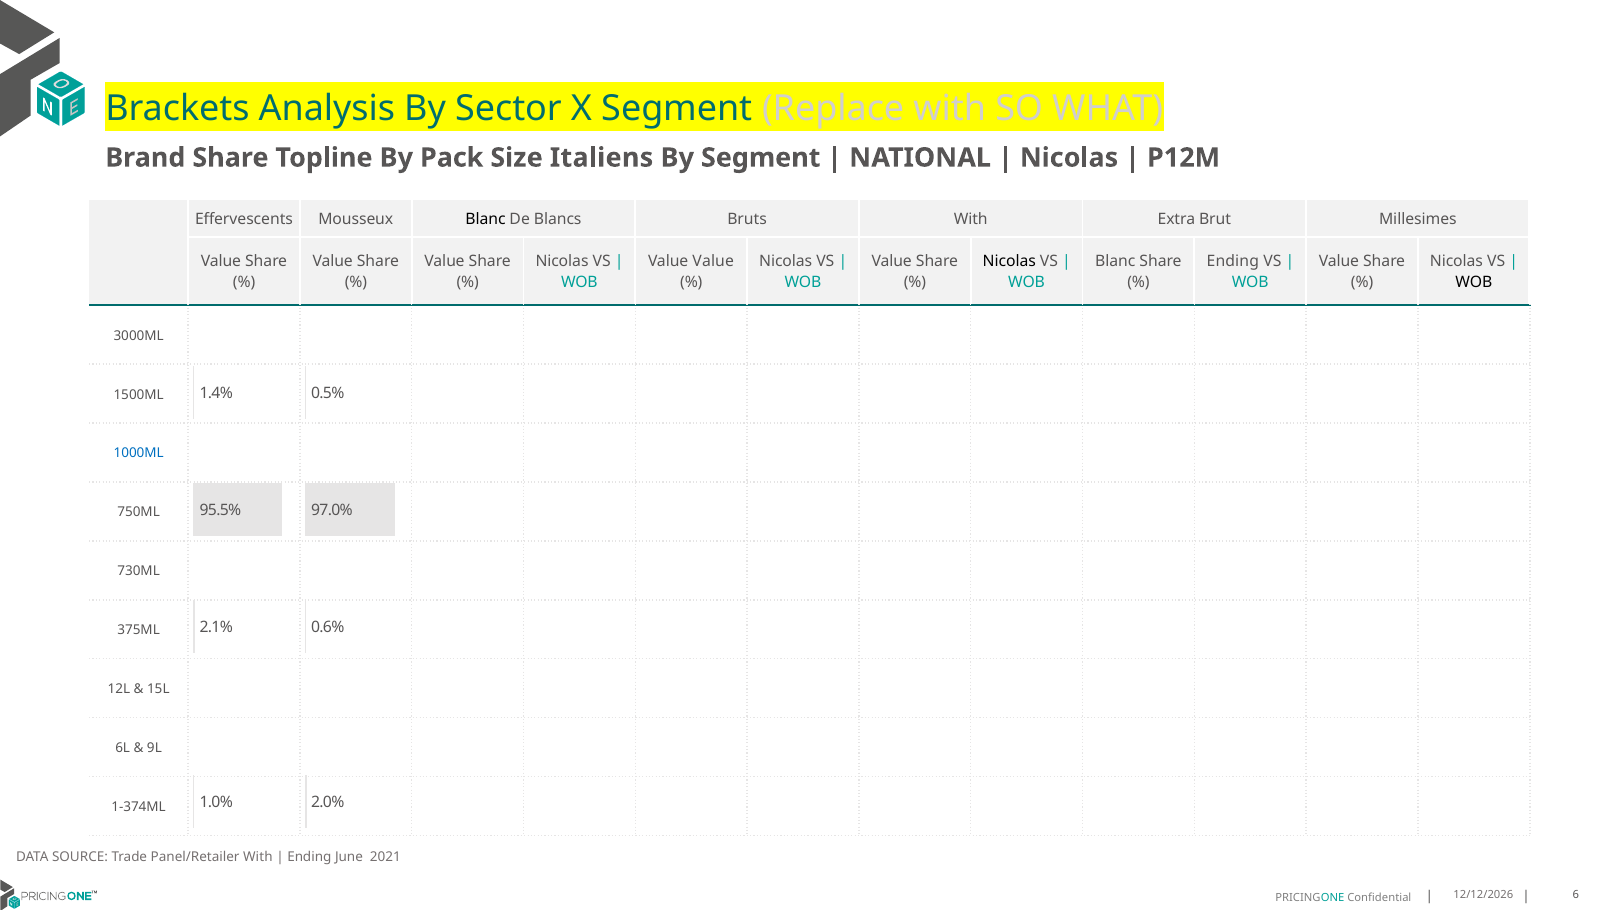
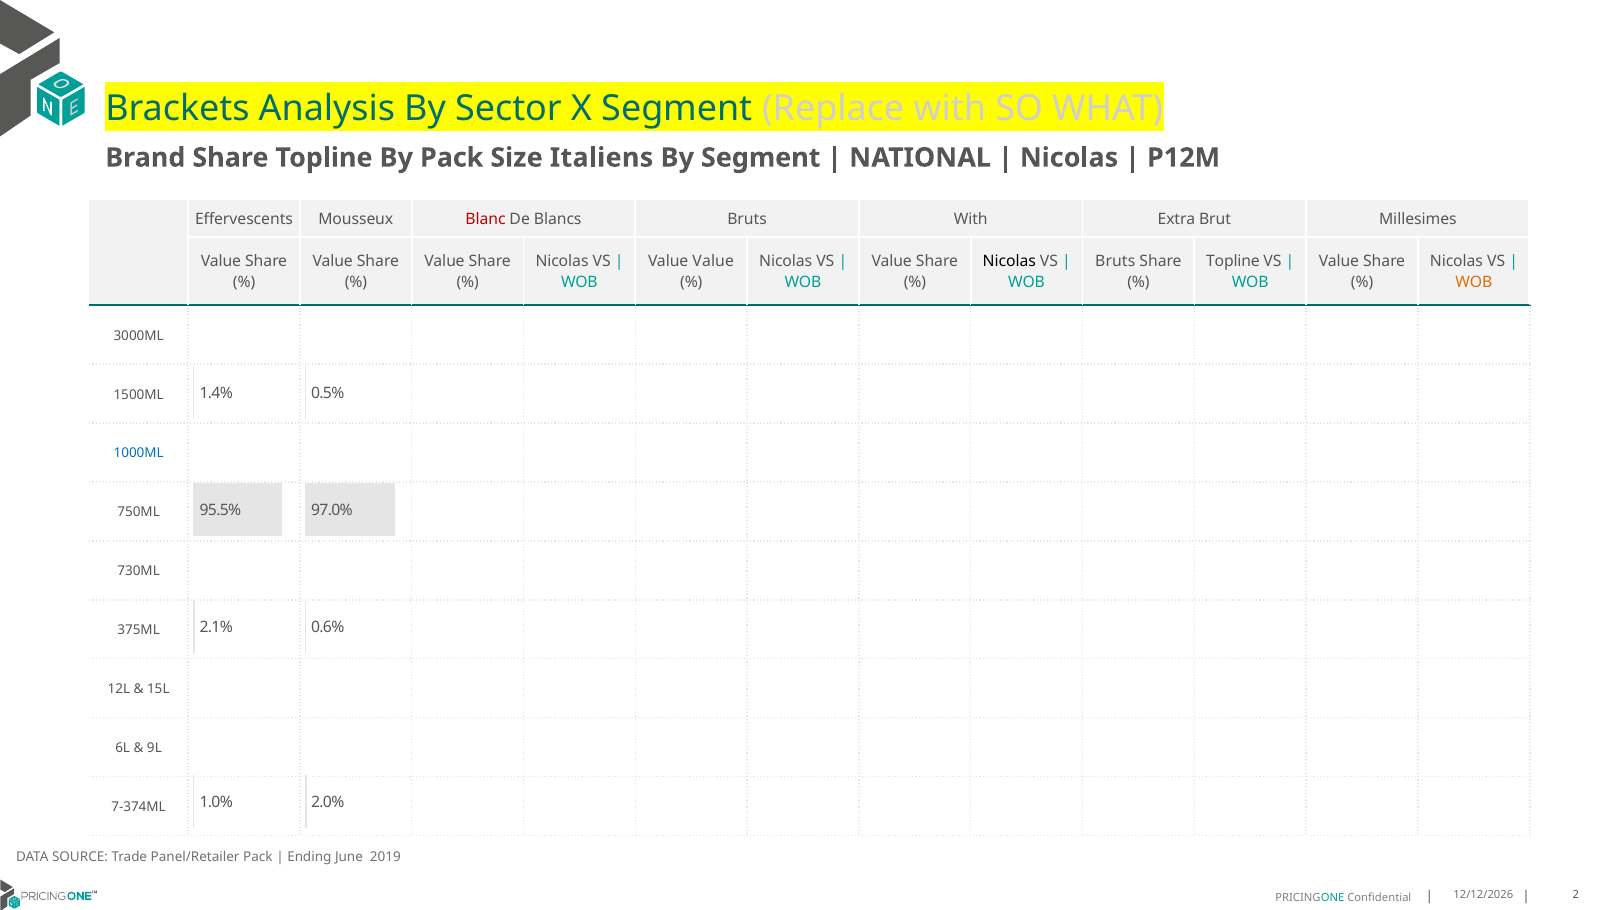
Blanc at (486, 219) colour: black -> red
Blanc at (1115, 262): Blanc -> Bruts
Ending at (1233, 262): Ending -> Topline
WOB at (1474, 283) colour: black -> orange
1-374ML: 1-374ML -> 7-374ML
Panel/Retailer With: With -> Pack
2021: 2021 -> 2019
6: 6 -> 2
